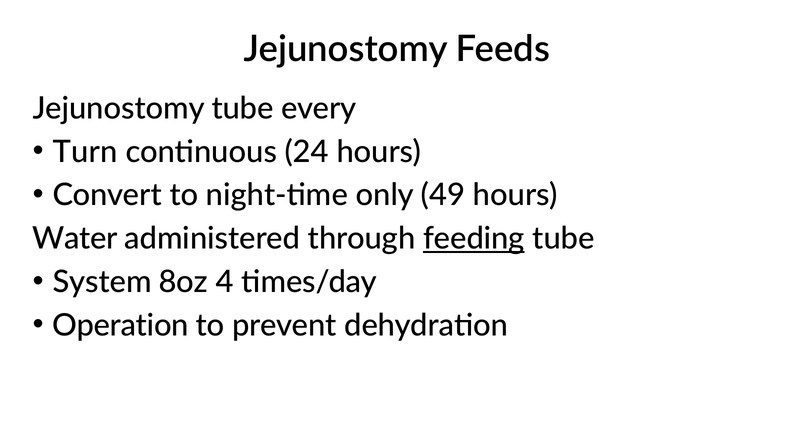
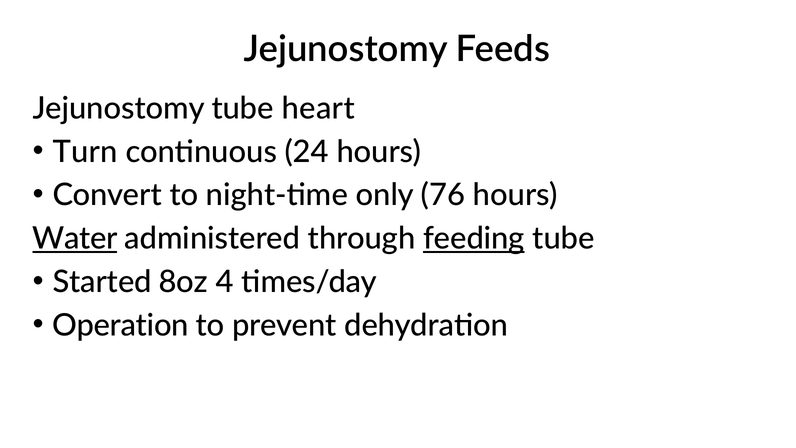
every: every -> heart
49: 49 -> 76
Water underline: none -> present
System: System -> Started
